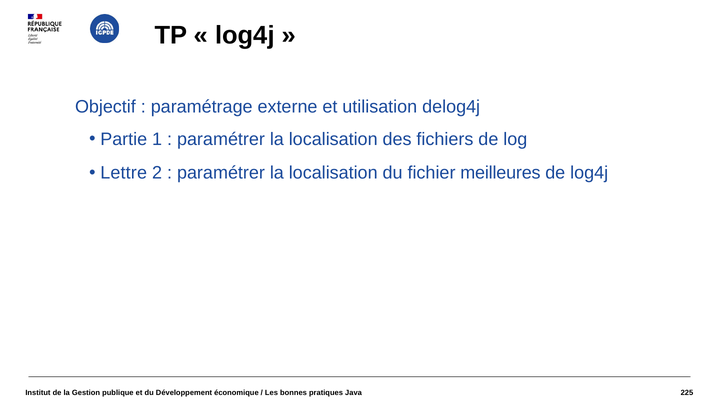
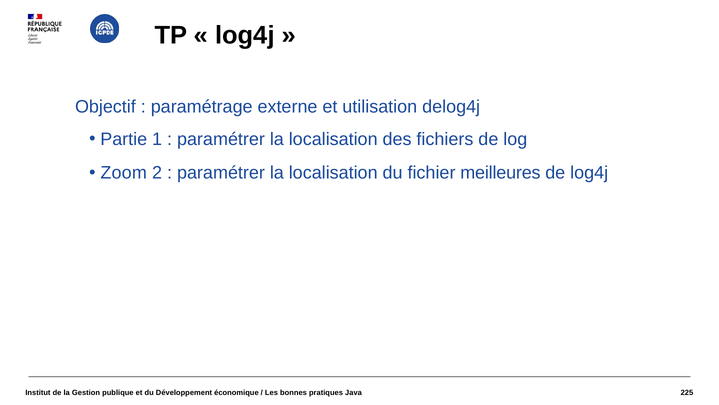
Lettre: Lettre -> Zoom
